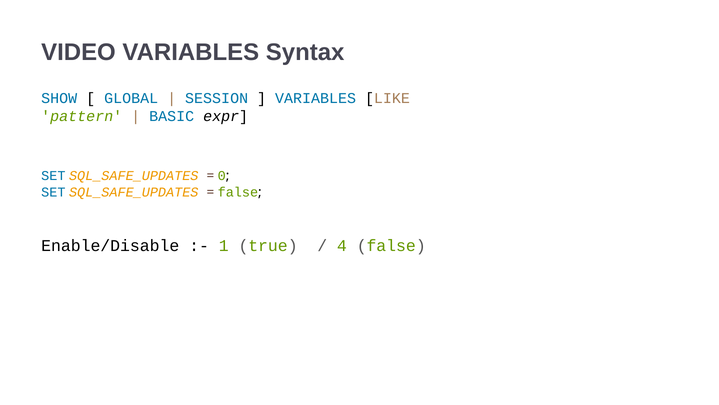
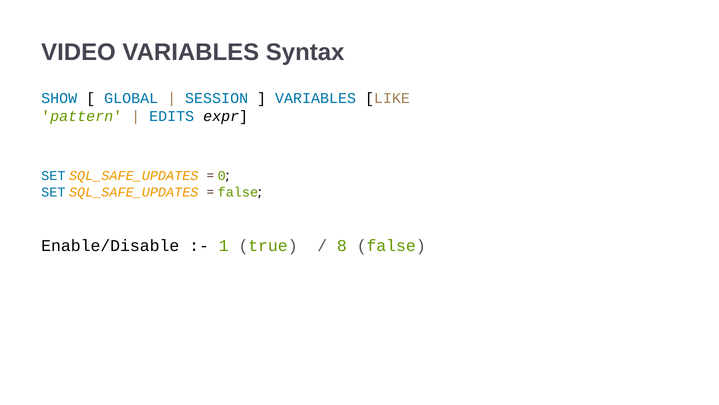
BASIC: BASIC -> EDITS
4: 4 -> 8
